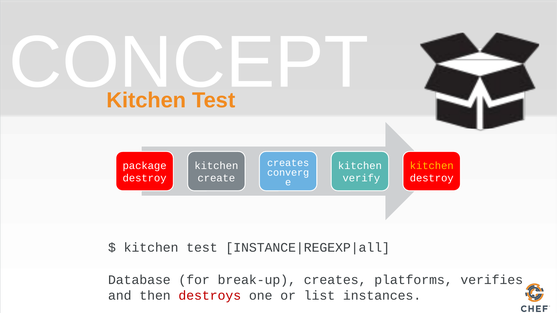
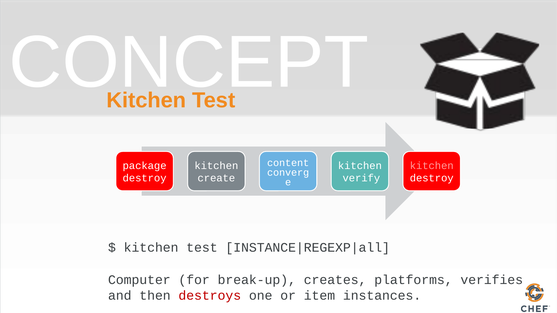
creates at (288, 163): creates -> content
kitchen at (432, 166) colour: yellow -> pink
Database: Database -> Computer
list: list -> item
